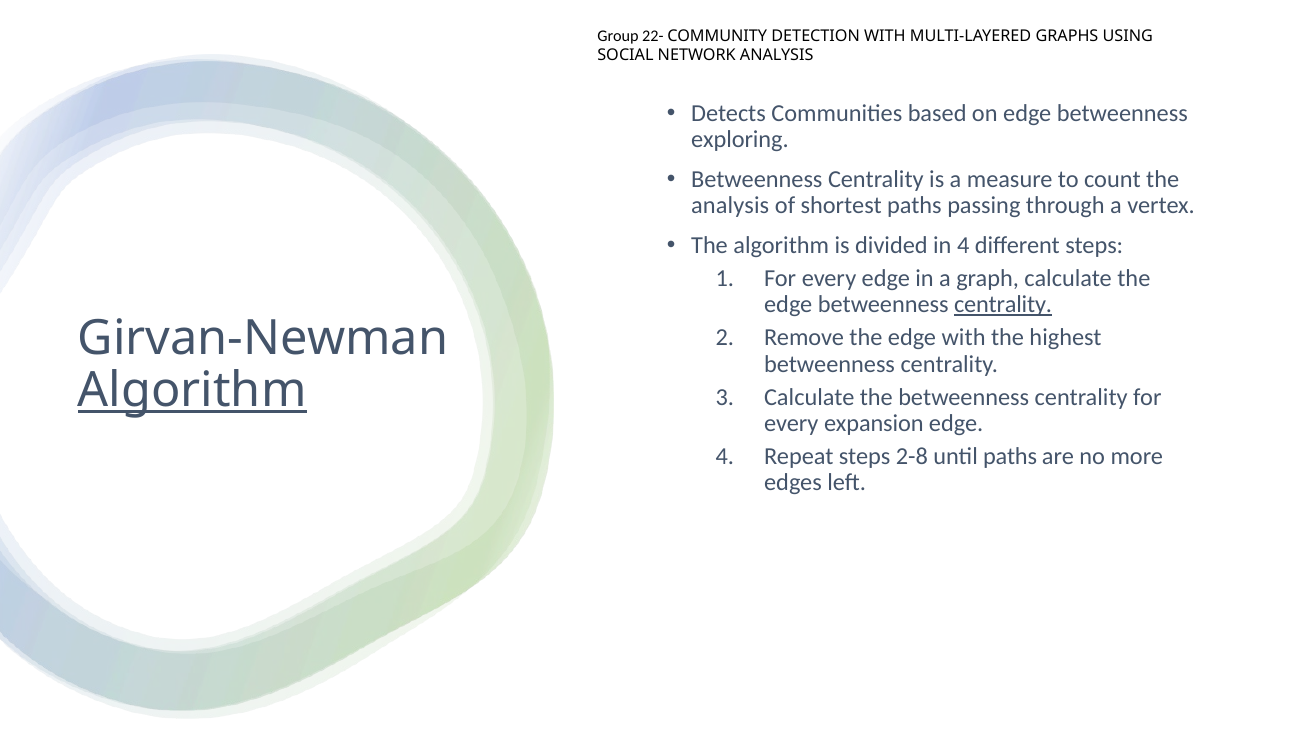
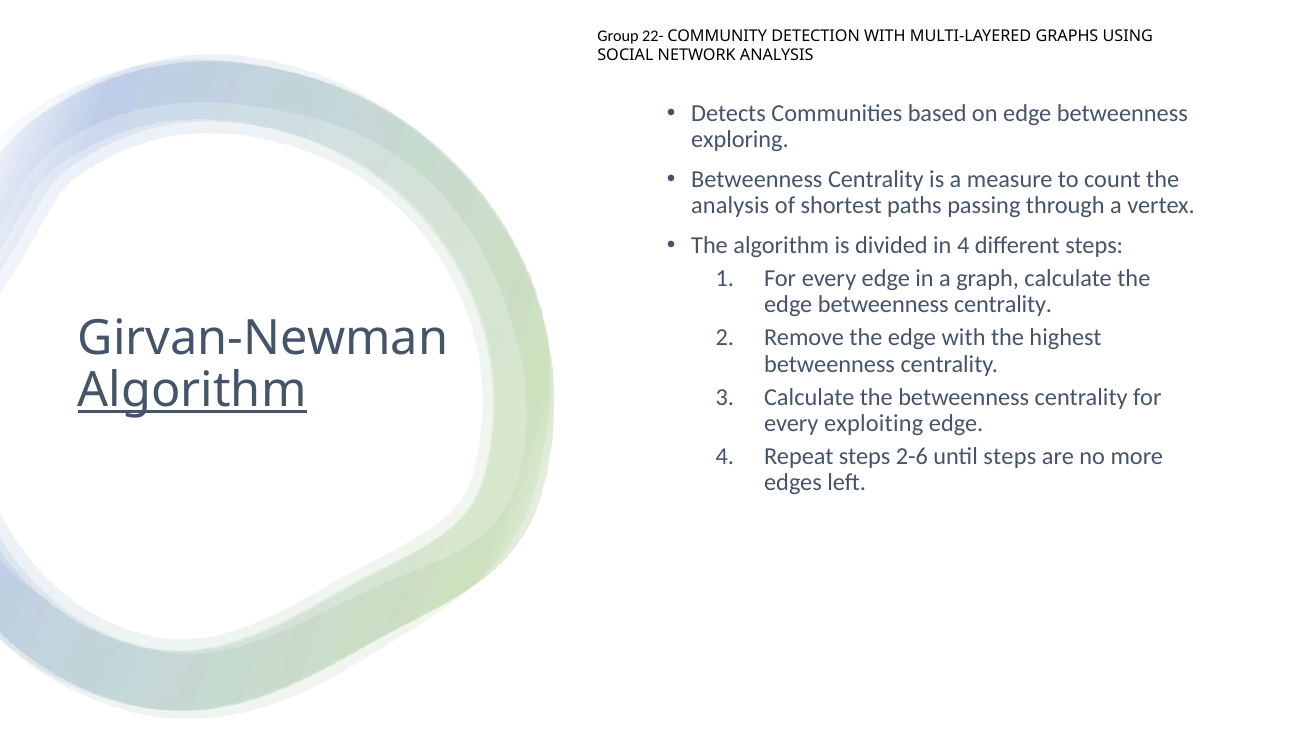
centrality at (1003, 305) underline: present -> none
expansion: expansion -> exploiting
2-8: 2-8 -> 2-6
until paths: paths -> steps
